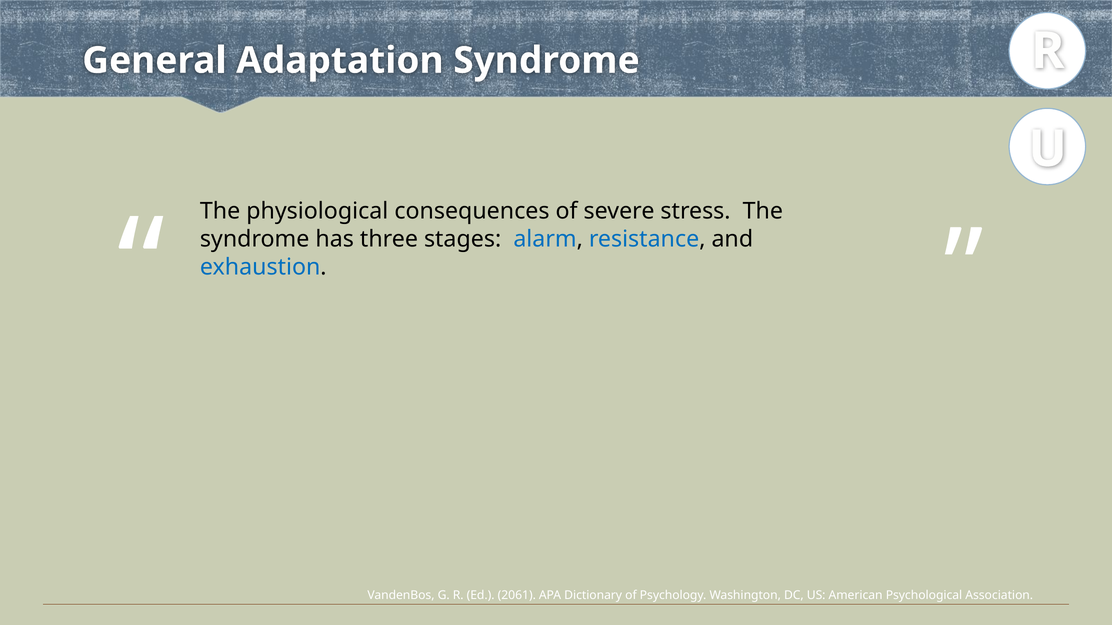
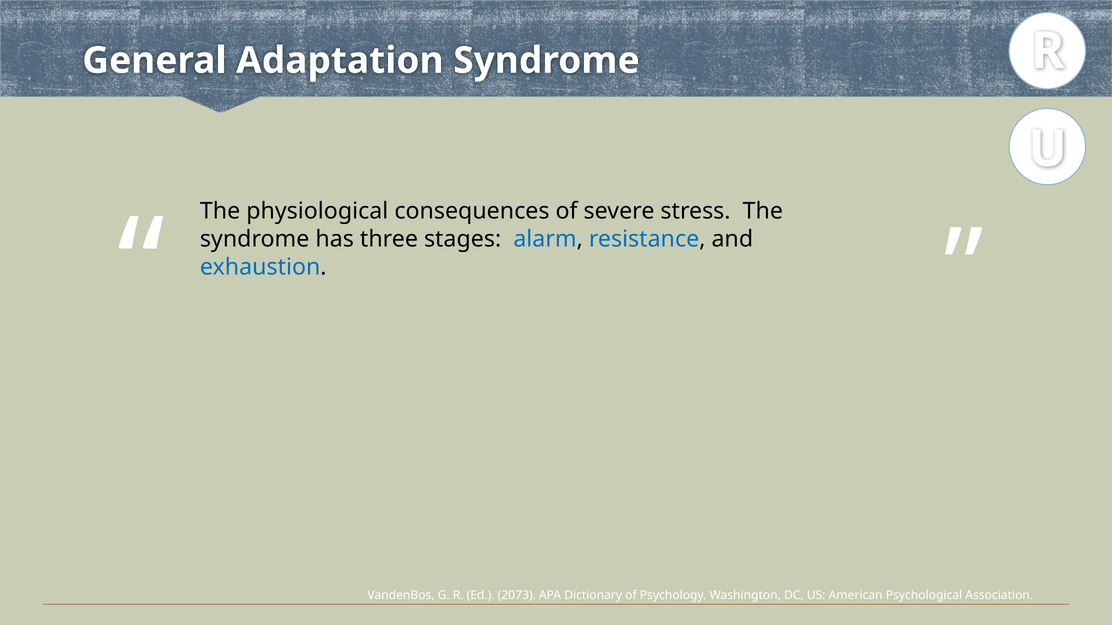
2061: 2061 -> 2073
